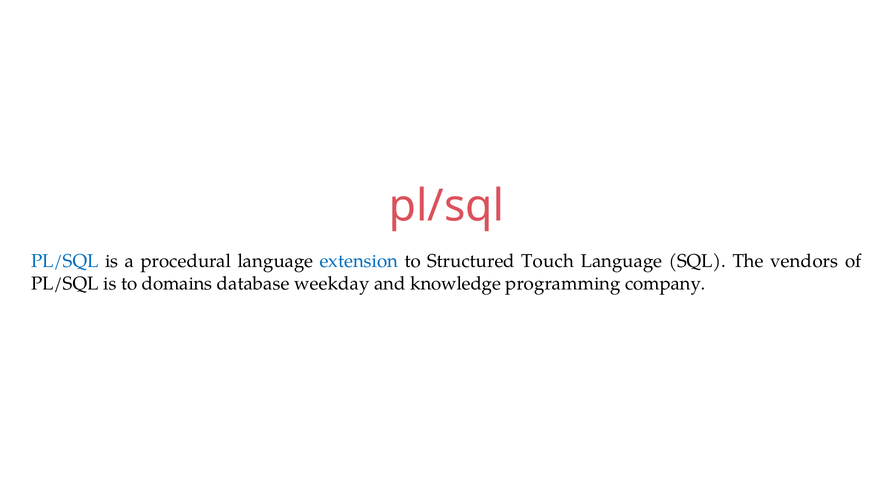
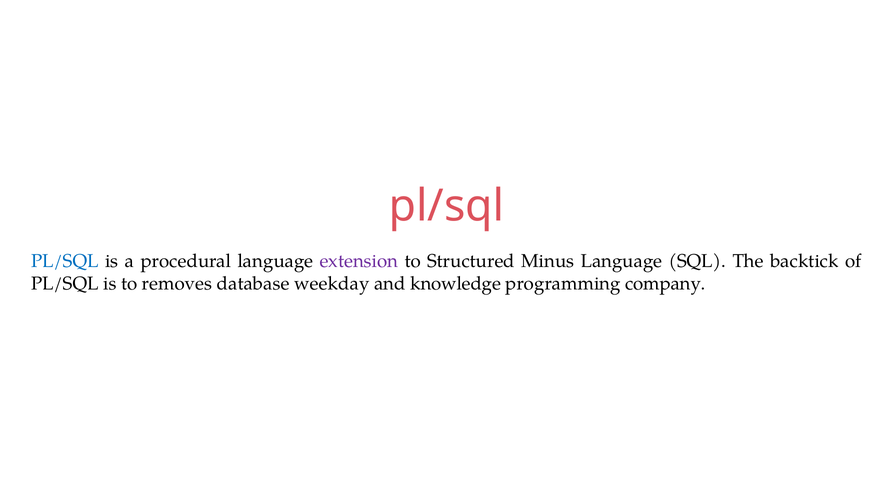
extension colour: blue -> purple
Touch: Touch -> Minus
vendors: vendors -> backtick
domains: domains -> removes
